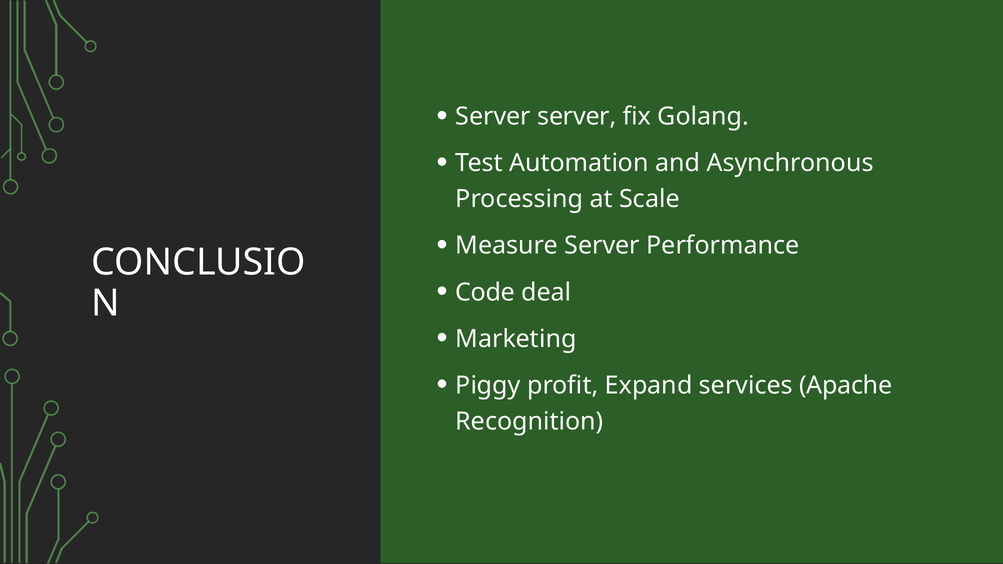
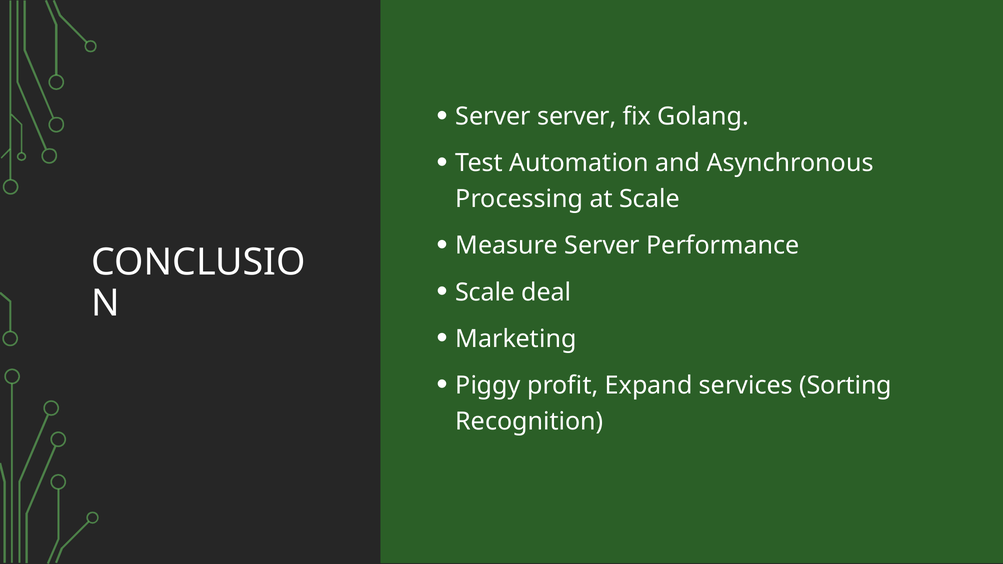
Code at (485, 292): Code -> Scale
Apache: Apache -> Sorting
